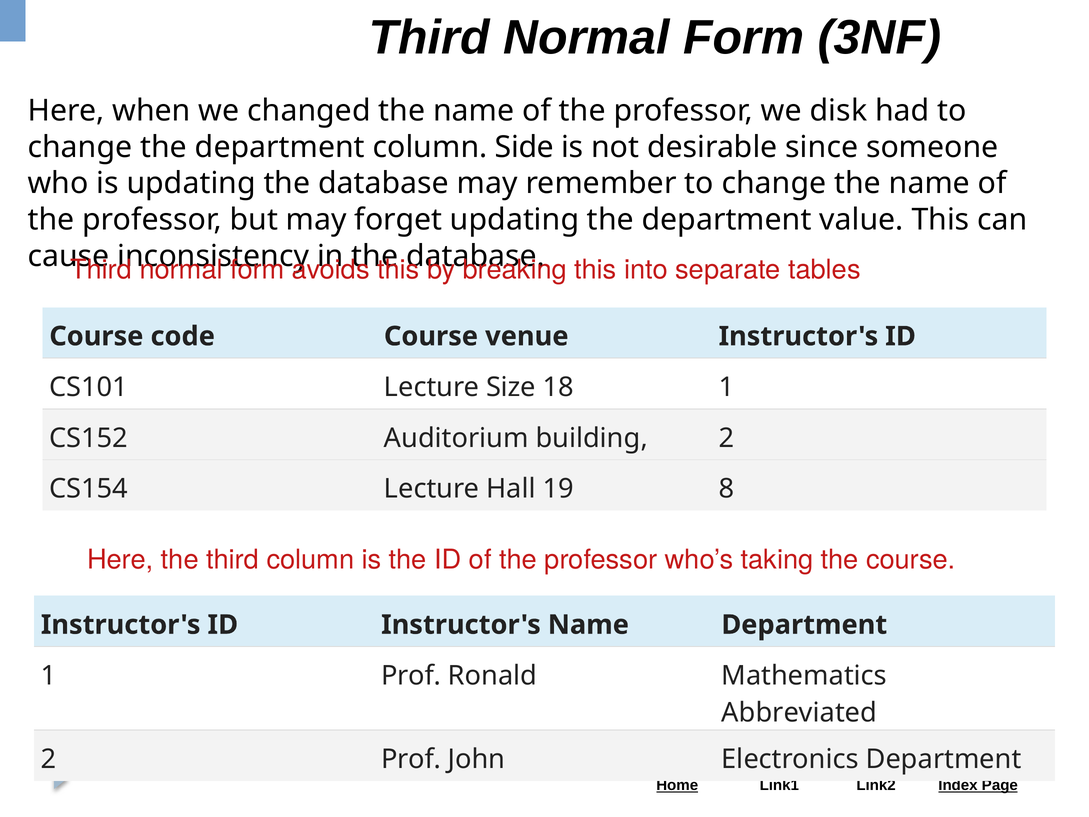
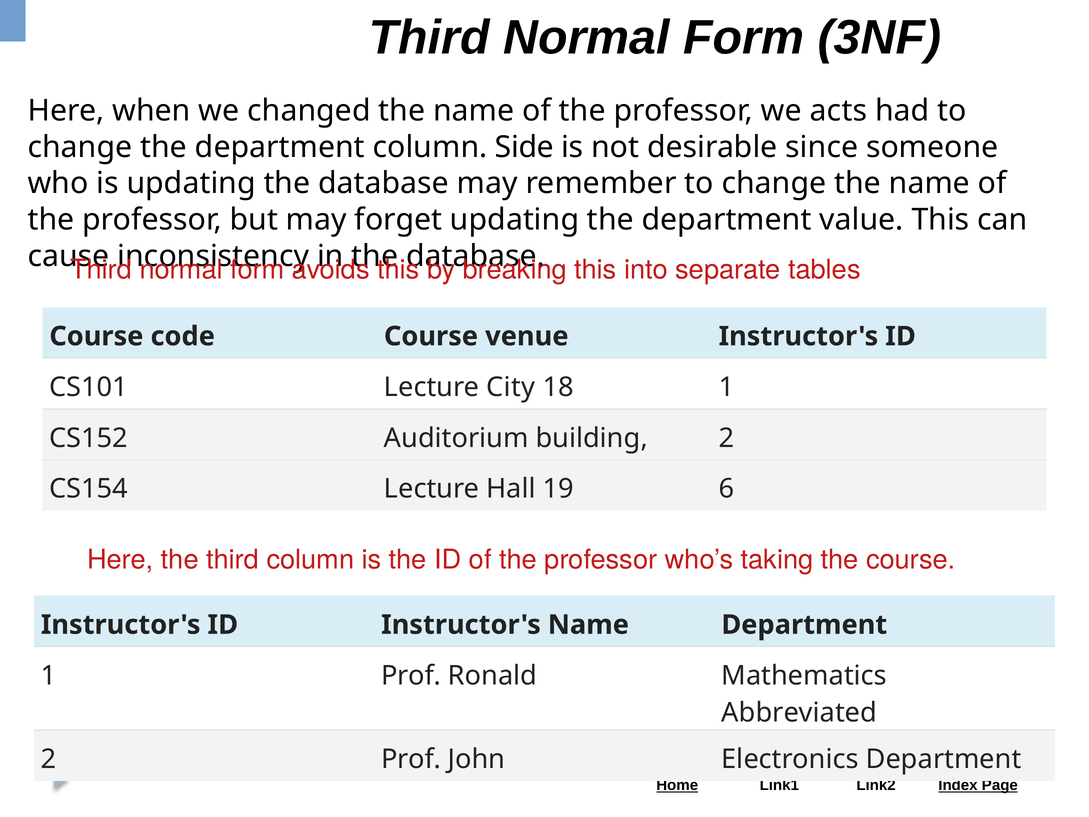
disk: disk -> acts
Size: Size -> City
8: 8 -> 6
